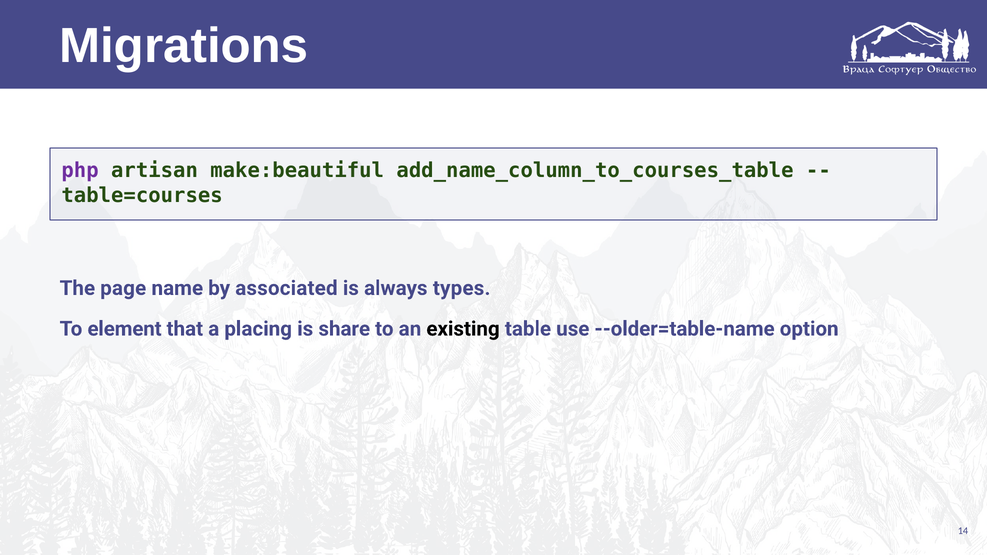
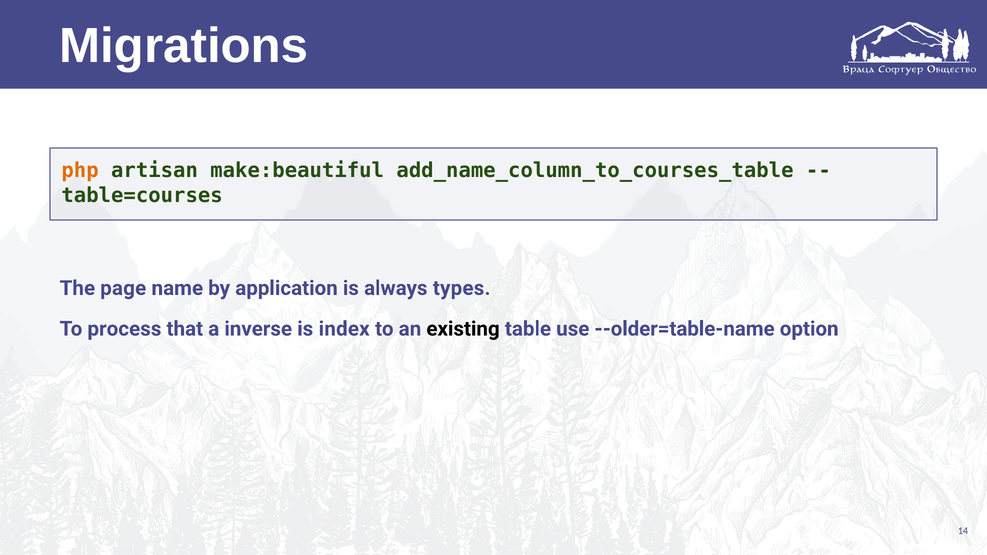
php colour: purple -> orange
associated: associated -> application
element: element -> process
placing: placing -> inverse
share: share -> index
